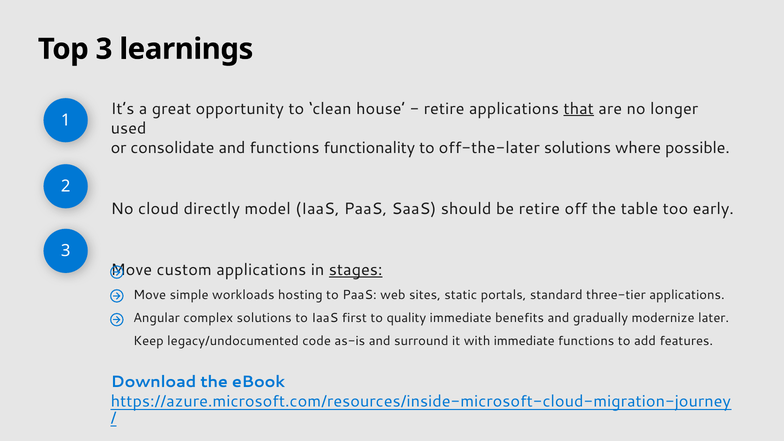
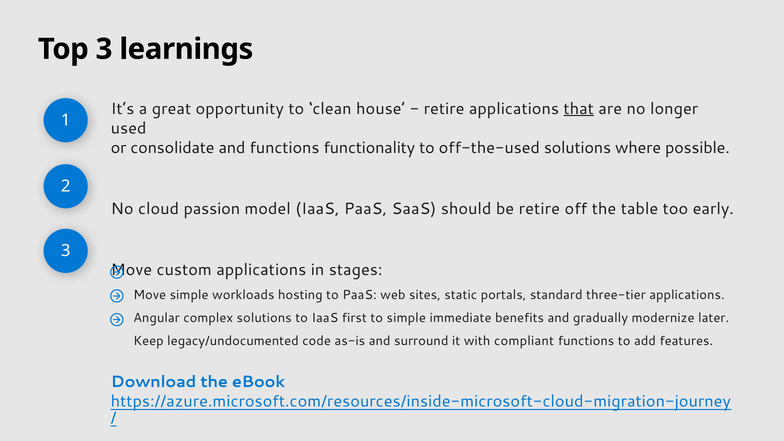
off-the-later: off-the-later -> off-the-used
directly: directly -> passion
stages underline: present -> none
to quality: quality -> simple
with immediate: immediate -> compliant
